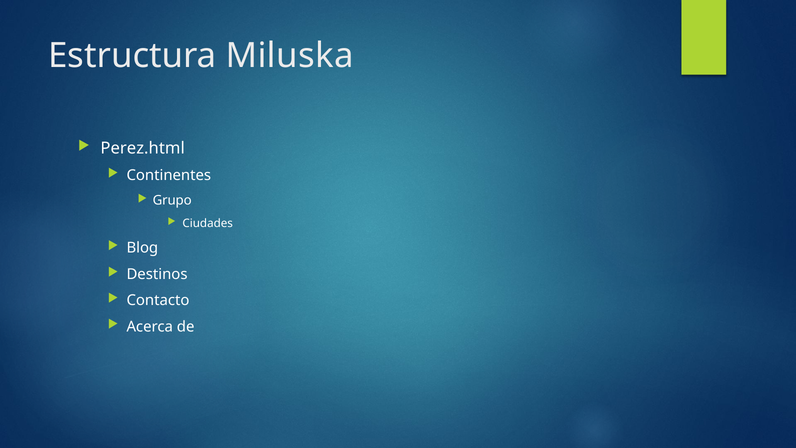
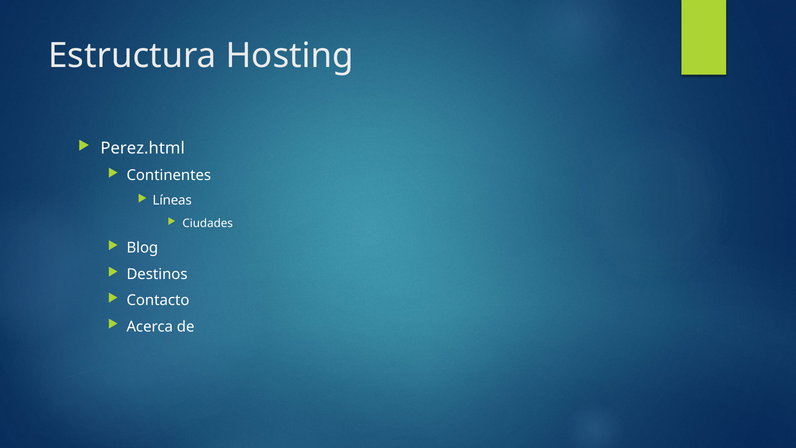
Miluska: Miluska -> Hosting
Grupo: Grupo -> Líneas
